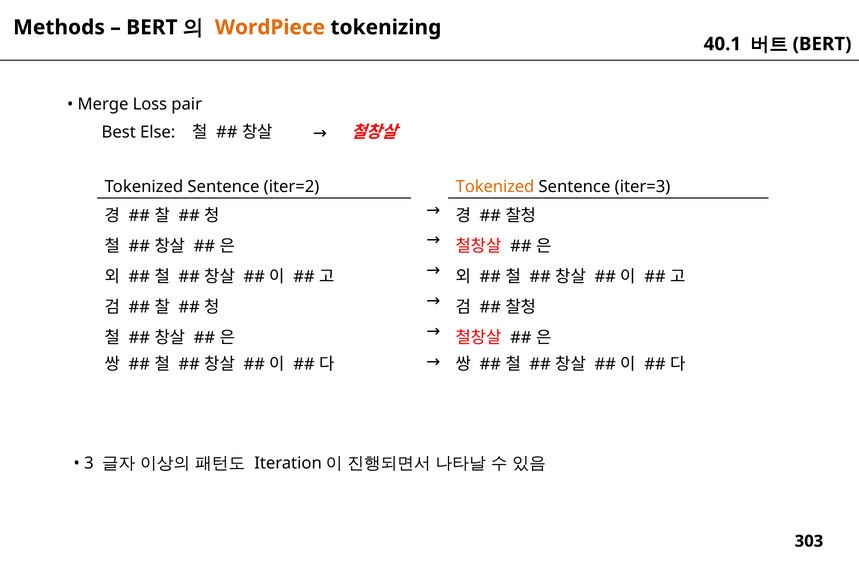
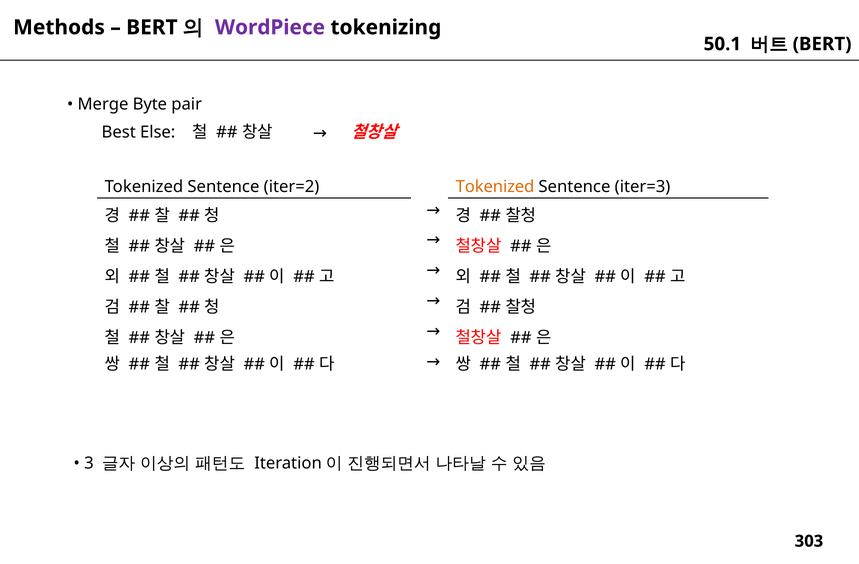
WordPiece colour: orange -> purple
40.1: 40.1 -> 50.1
Loss: Loss -> Byte
